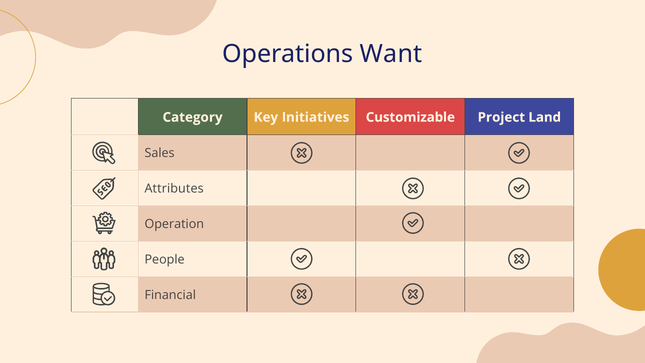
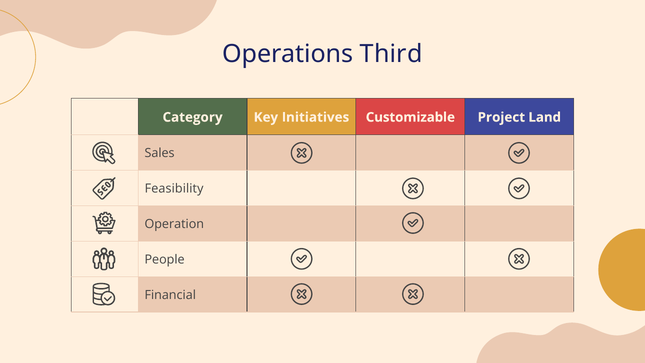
Want: Want -> Third
Attributes: Attributes -> Feasibility
